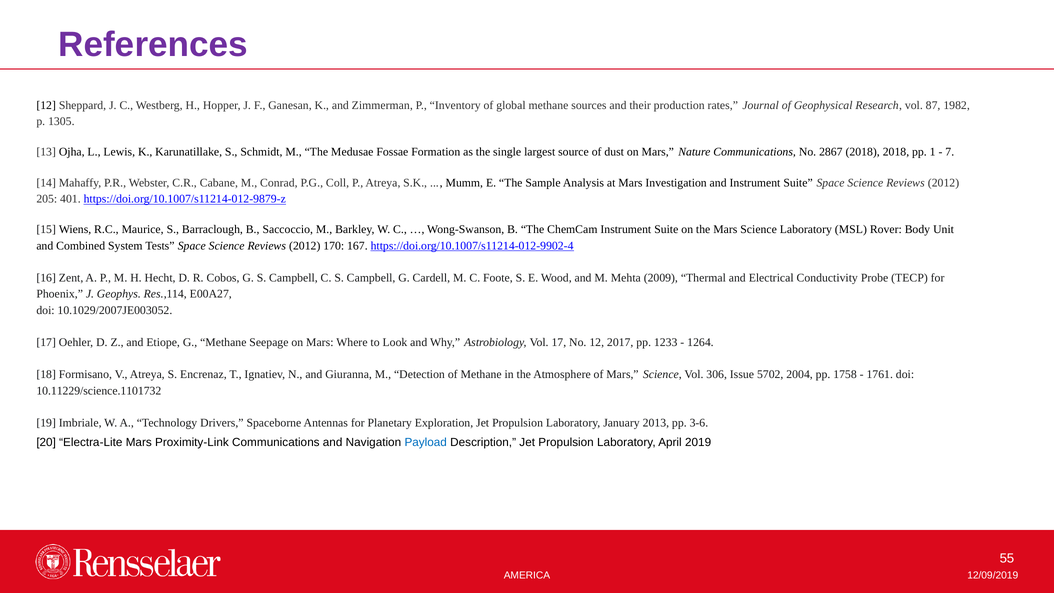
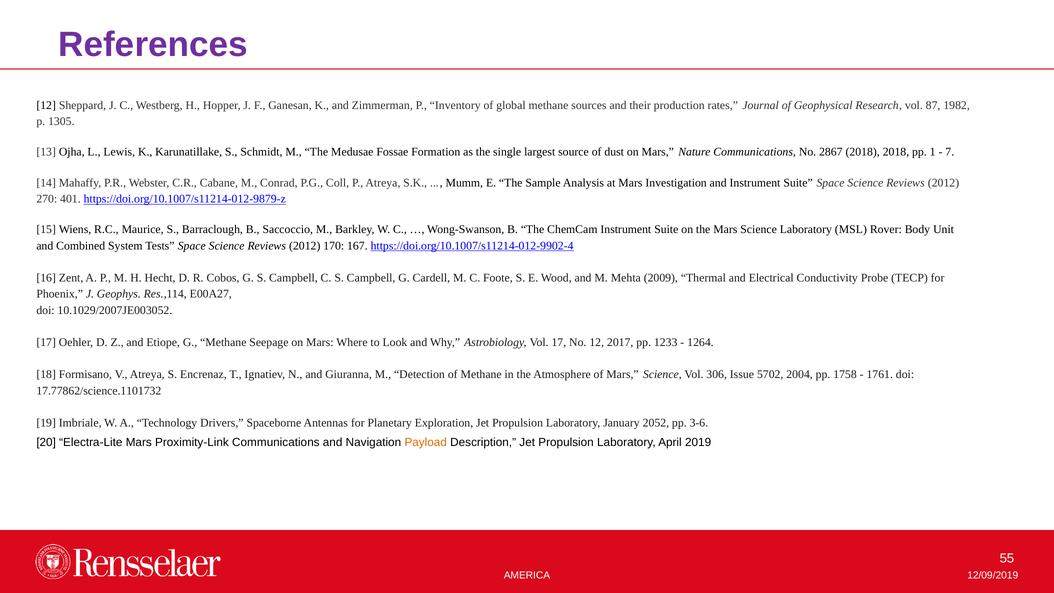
205: 205 -> 270
10.11229/science.1101732: 10.11229/science.1101732 -> 17.77862/science.1101732
2013: 2013 -> 2052
Payload colour: blue -> orange
